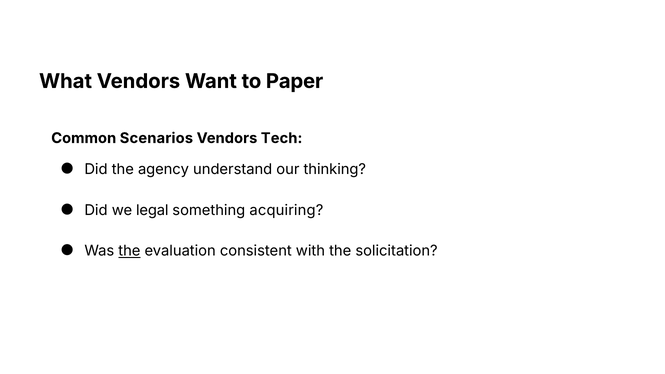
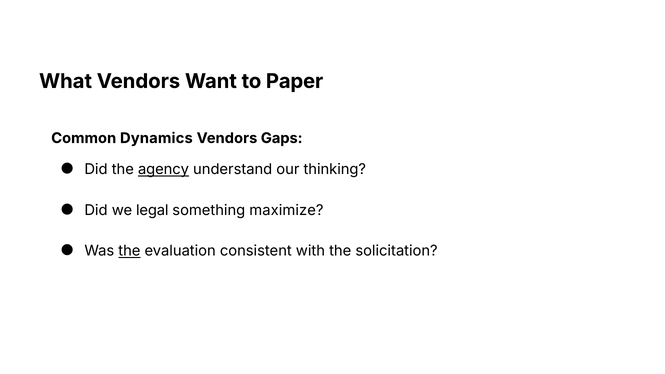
Scenarios: Scenarios -> Dynamics
Tech: Tech -> Gaps
agency underline: none -> present
acquiring: acquiring -> maximize
